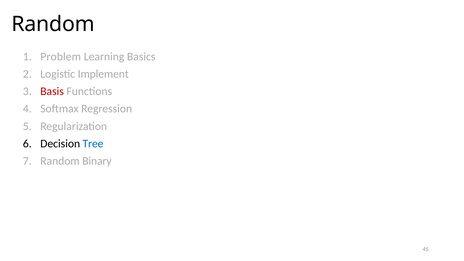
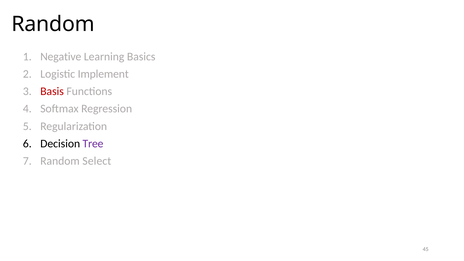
Problem: Problem -> Negative
Tree colour: blue -> purple
Binary: Binary -> Select
